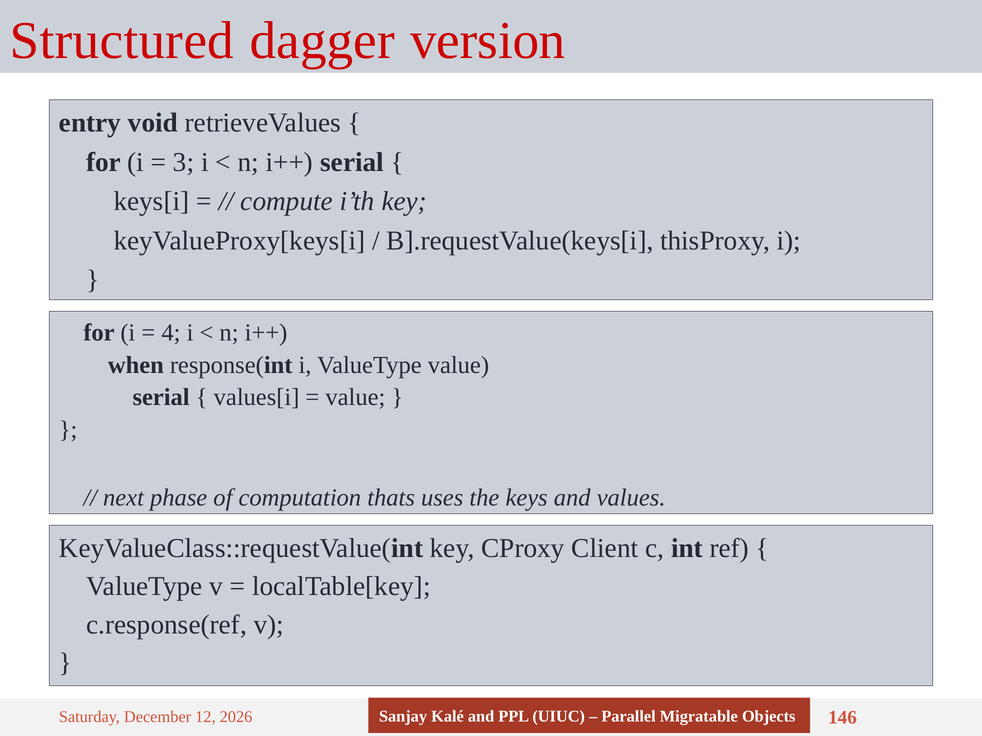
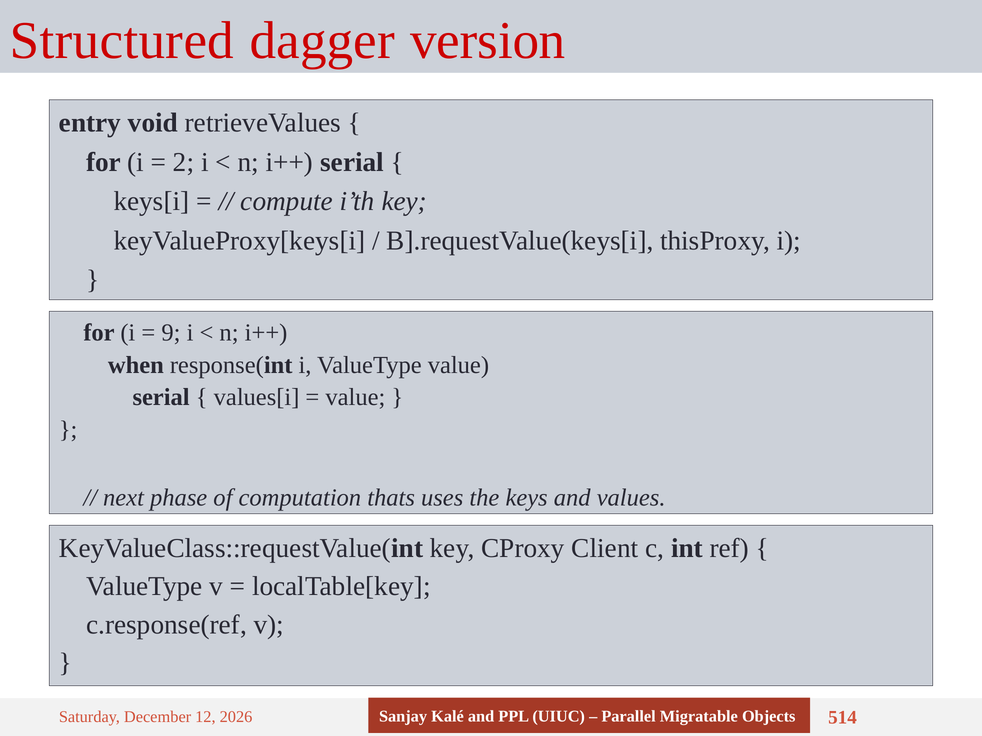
3: 3 -> 2
4: 4 -> 9
146: 146 -> 514
